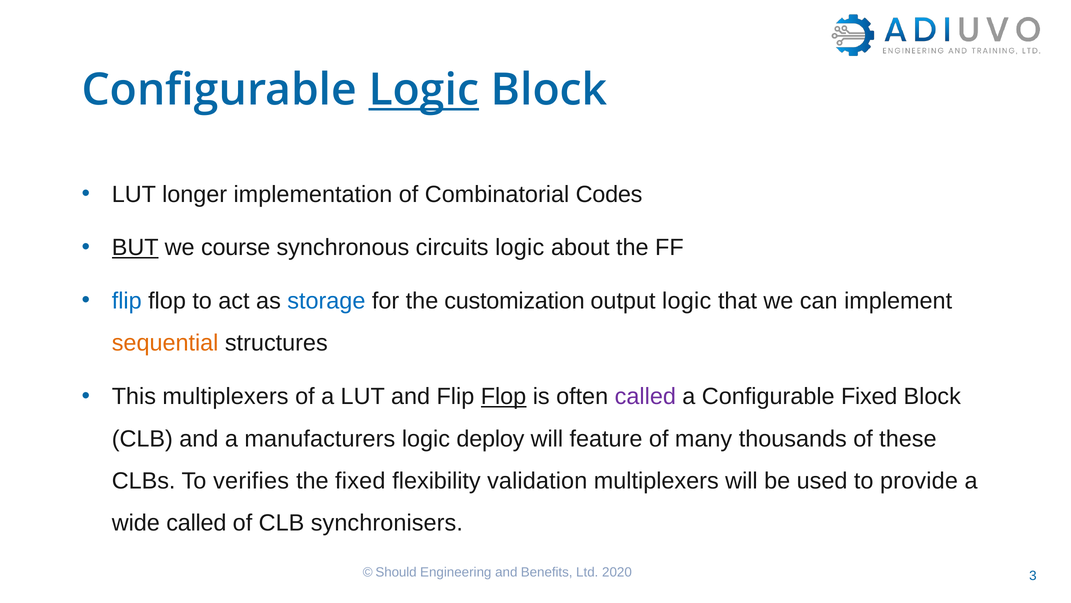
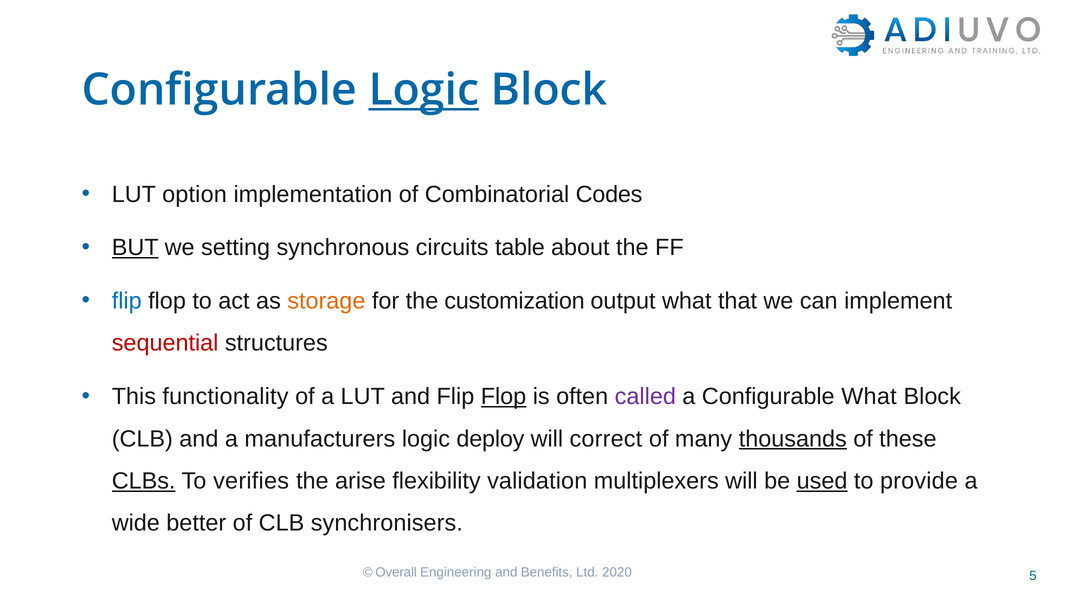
longer: longer -> option
course: course -> setting
circuits logic: logic -> table
storage colour: blue -> orange
output logic: logic -> what
sequential colour: orange -> red
This multiplexers: multiplexers -> functionality
Configurable Fixed: Fixed -> What
feature: feature -> correct
thousands underline: none -> present
CLBs underline: none -> present
the fixed: fixed -> arise
used underline: none -> present
wide called: called -> better
Should: Should -> Overall
3: 3 -> 5
